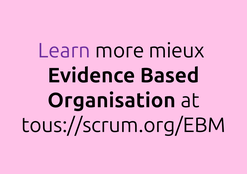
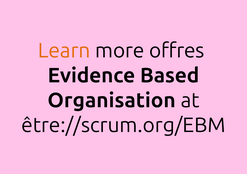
Learn colour: purple -> orange
mieux: mieux -> offres
tous://scrum.org/EBM: tous://scrum.org/EBM -> être://scrum.org/EBM
